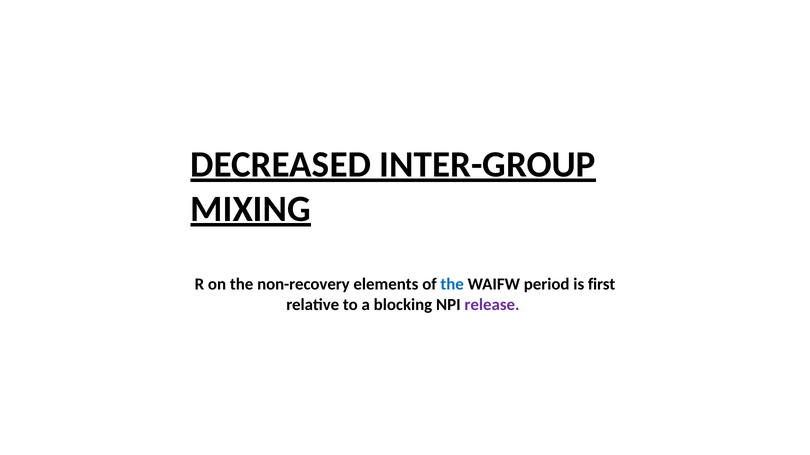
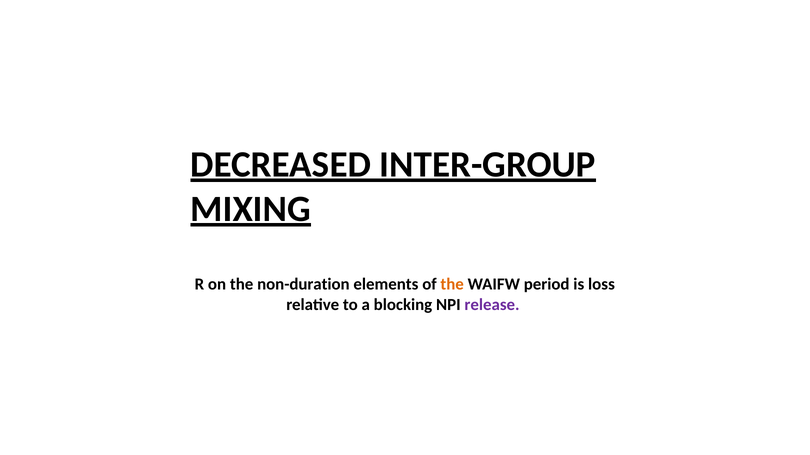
non-recovery: non-recovery -> non-duration
the at (452, 285) colour: blue -> orange
first: first -> loss
